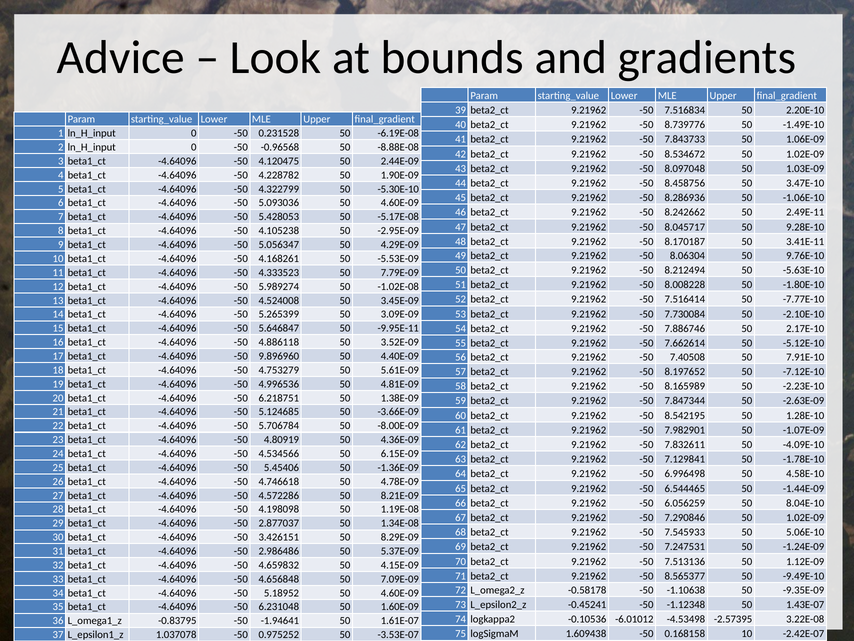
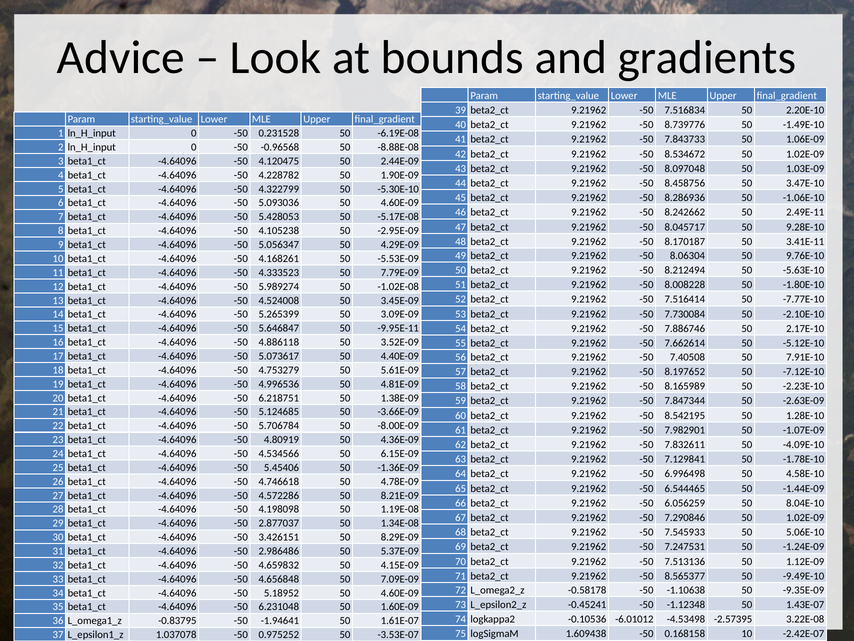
9.896960: 9.896960 -> 5.073617
